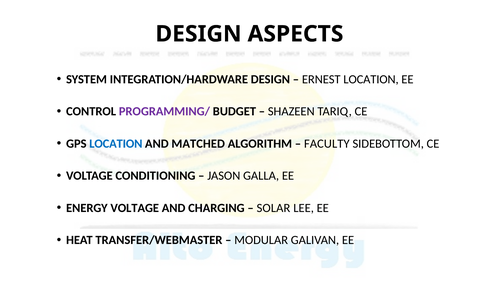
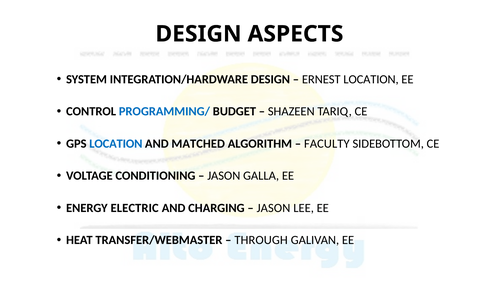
PROGRAMMING/ colour: purple -> blue
ENERGY VOLTAGE: VOLTAGE -> ELECTRIC
SOLAR at (273, 208): SOLAR -> JASON
MODULAR: MODULAR -> THROUGH
